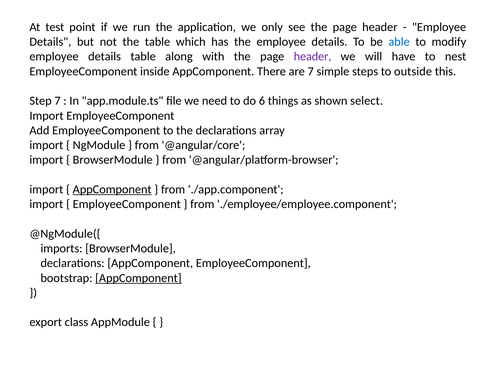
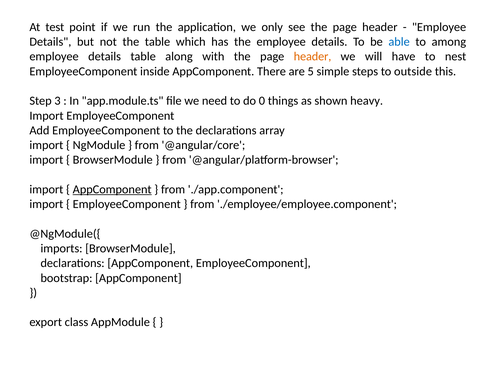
modify: modify -> among
header at (313, 57) colour: purple -> orange
are 7: 7 -> 5
Step 7: 7 -> 3
6: 6 -> 0
select: select -> heavy
AppComponent at (138, 278) underline: present -> none
